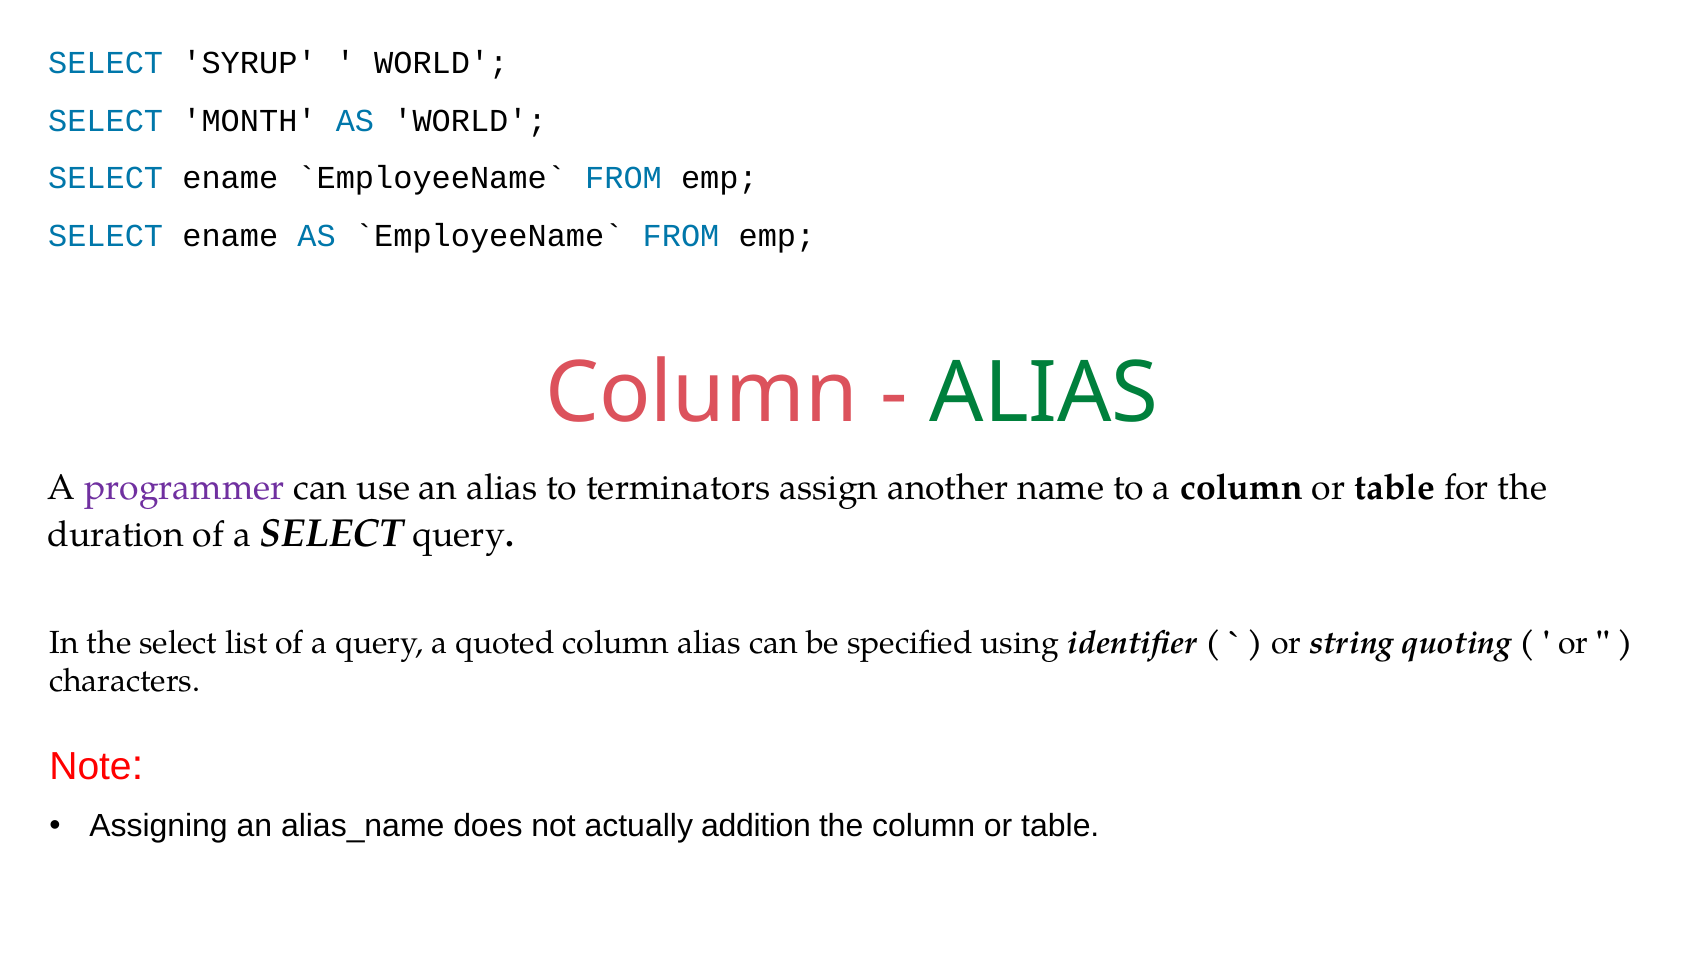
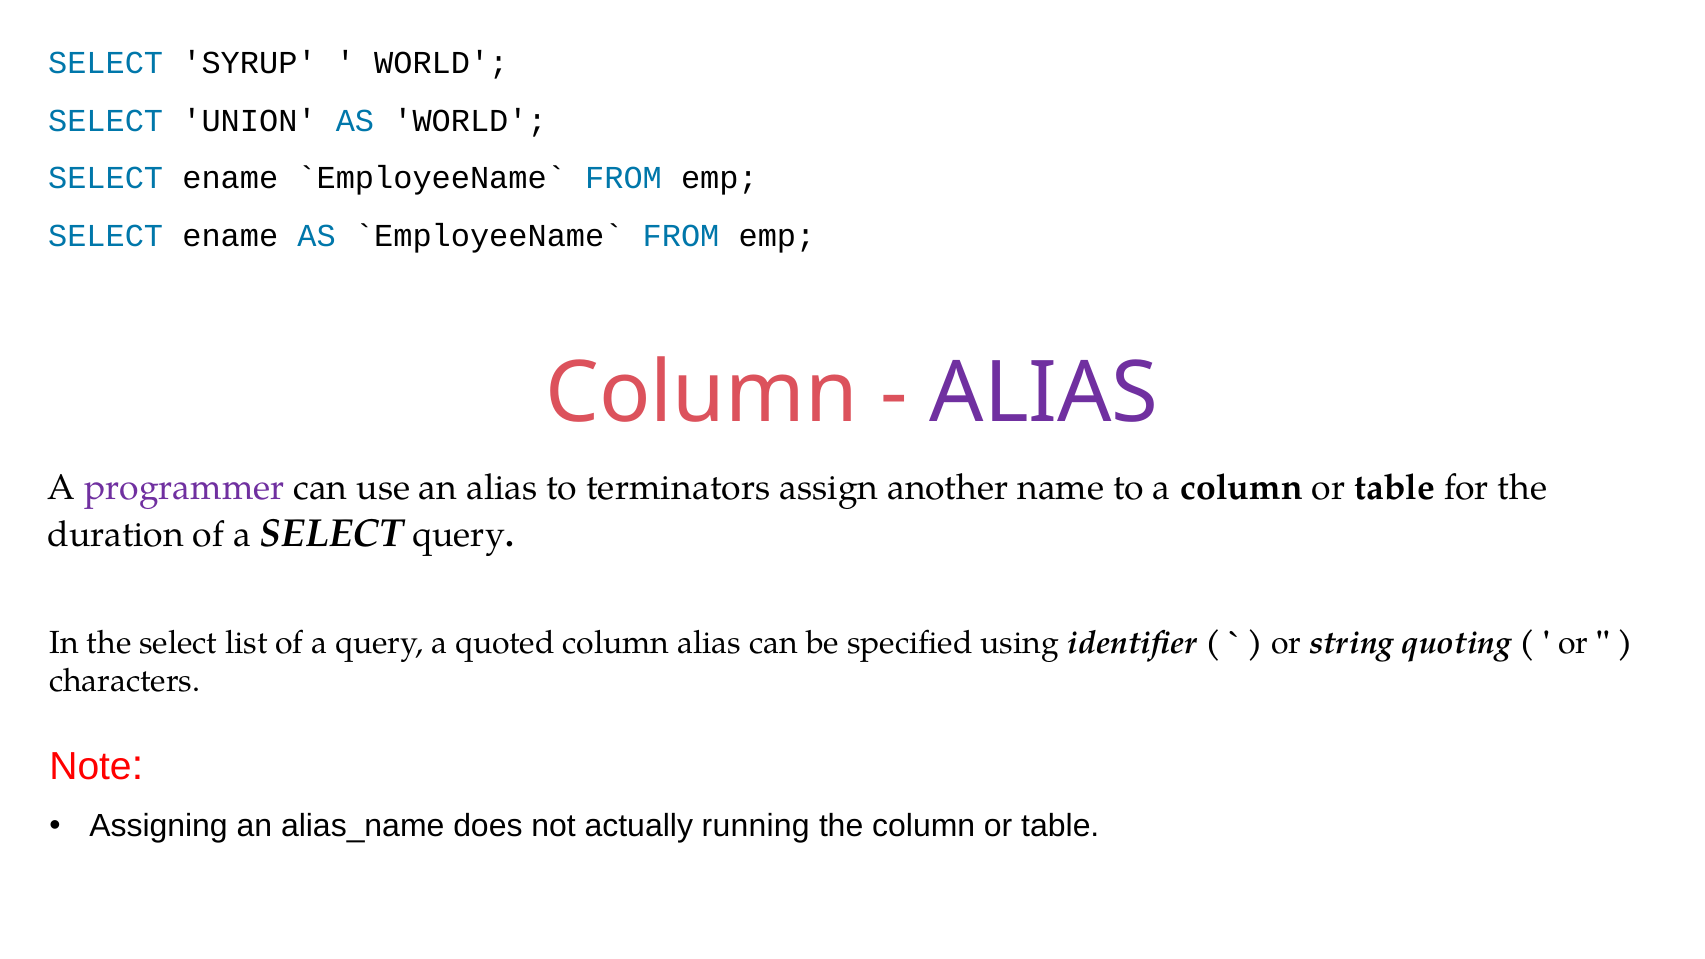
MONTH: MONTH -> UNION
ALIAS at (1044, 394) colour: green -> purple
addition: addition -> running
